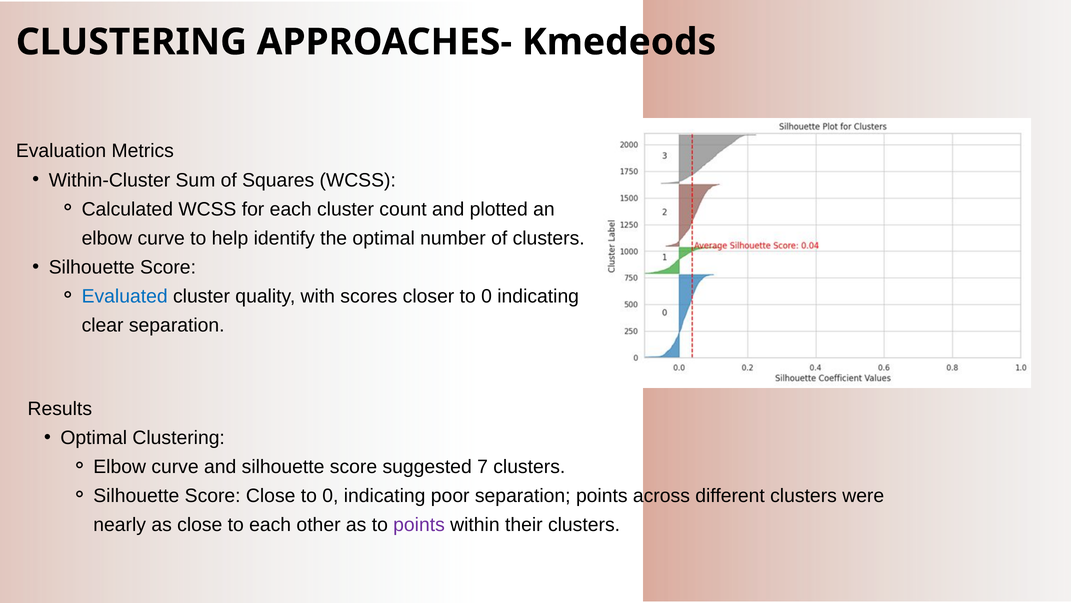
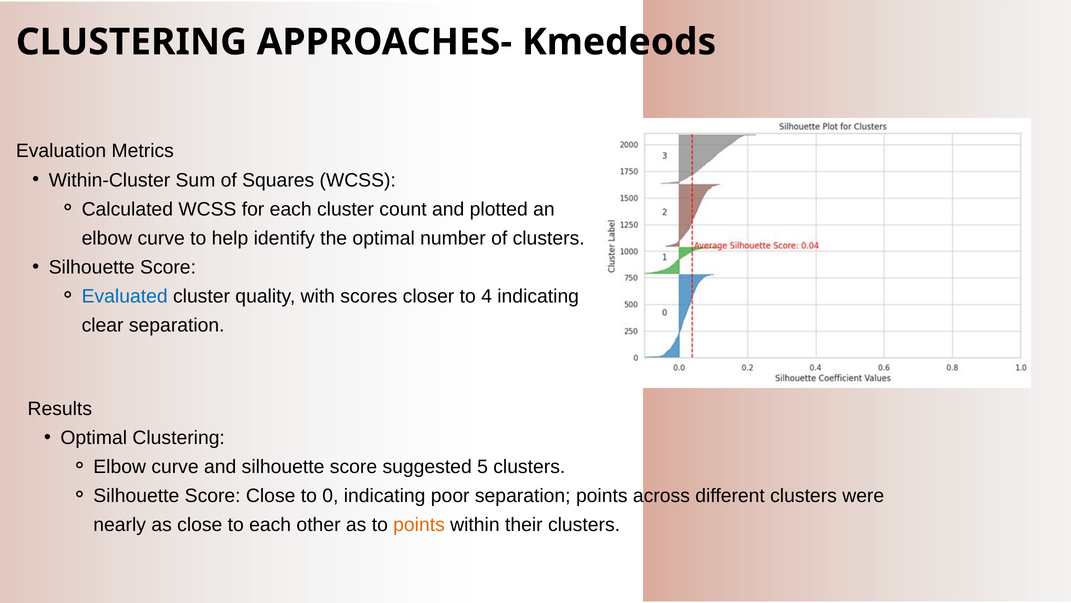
closer to 0: 0 -> 4
7: 7 -> 5
points at (419, 524) colour: purple -> orange
